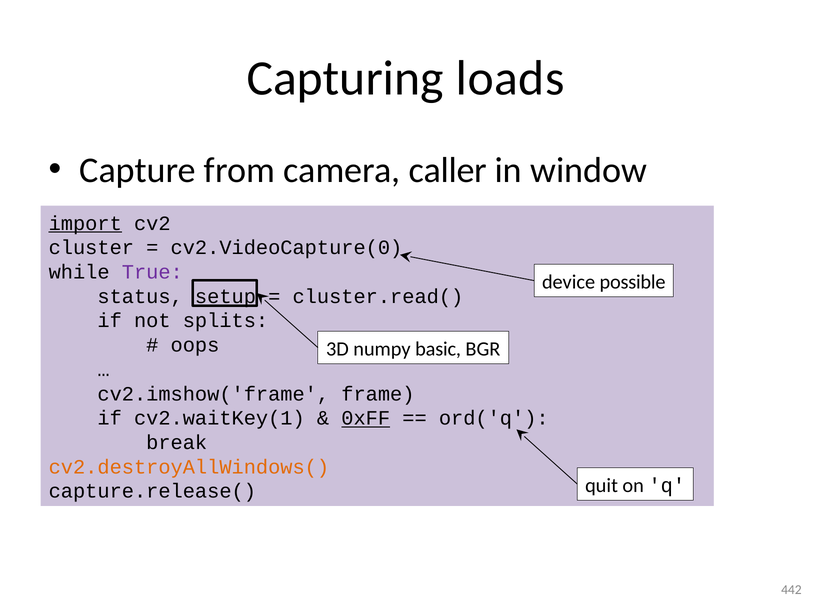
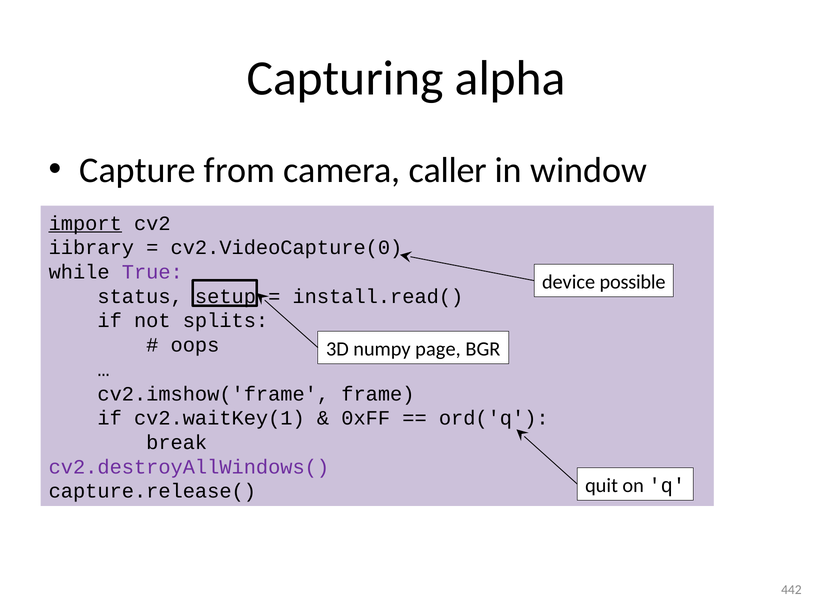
loads: loads -> alpha
cluster: cluster -> iibrary
cluster.read(: cluster.read( -> install.read(
basic: basic -> page
0xFF underline: present -> none
cv2.destroyAllWindows( colour: orange -> purple
